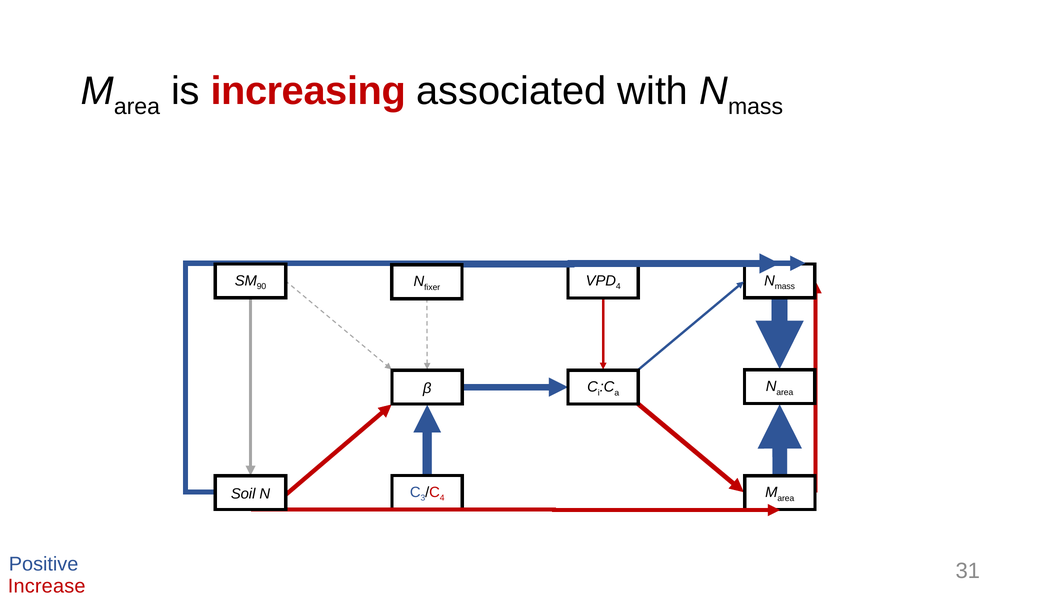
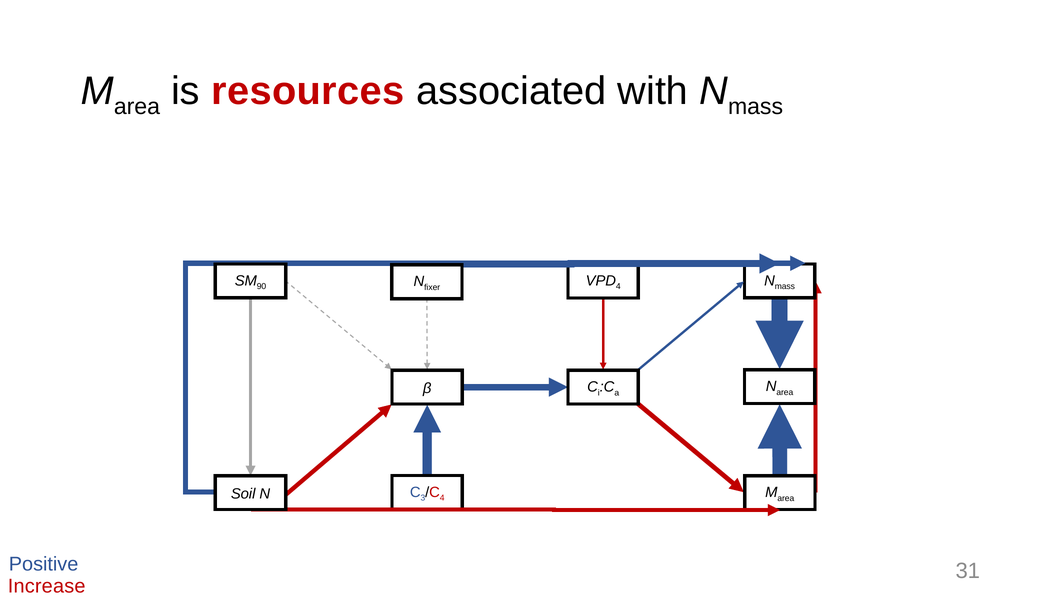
increasing: increasing -> resources
